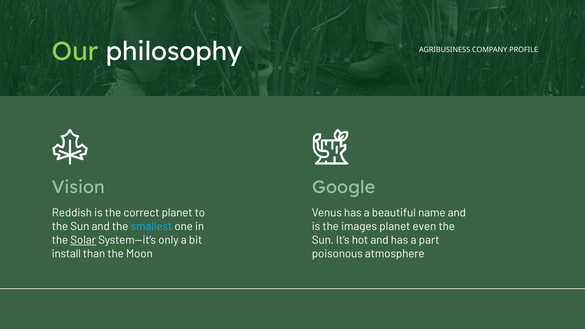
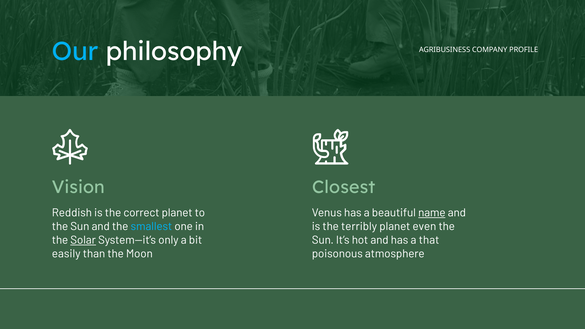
Our colour: light green -> light blue
Google: Google -> Closest
name underline: none -> present
images: images -> terribly
part: part -> that
install: install -> easily
